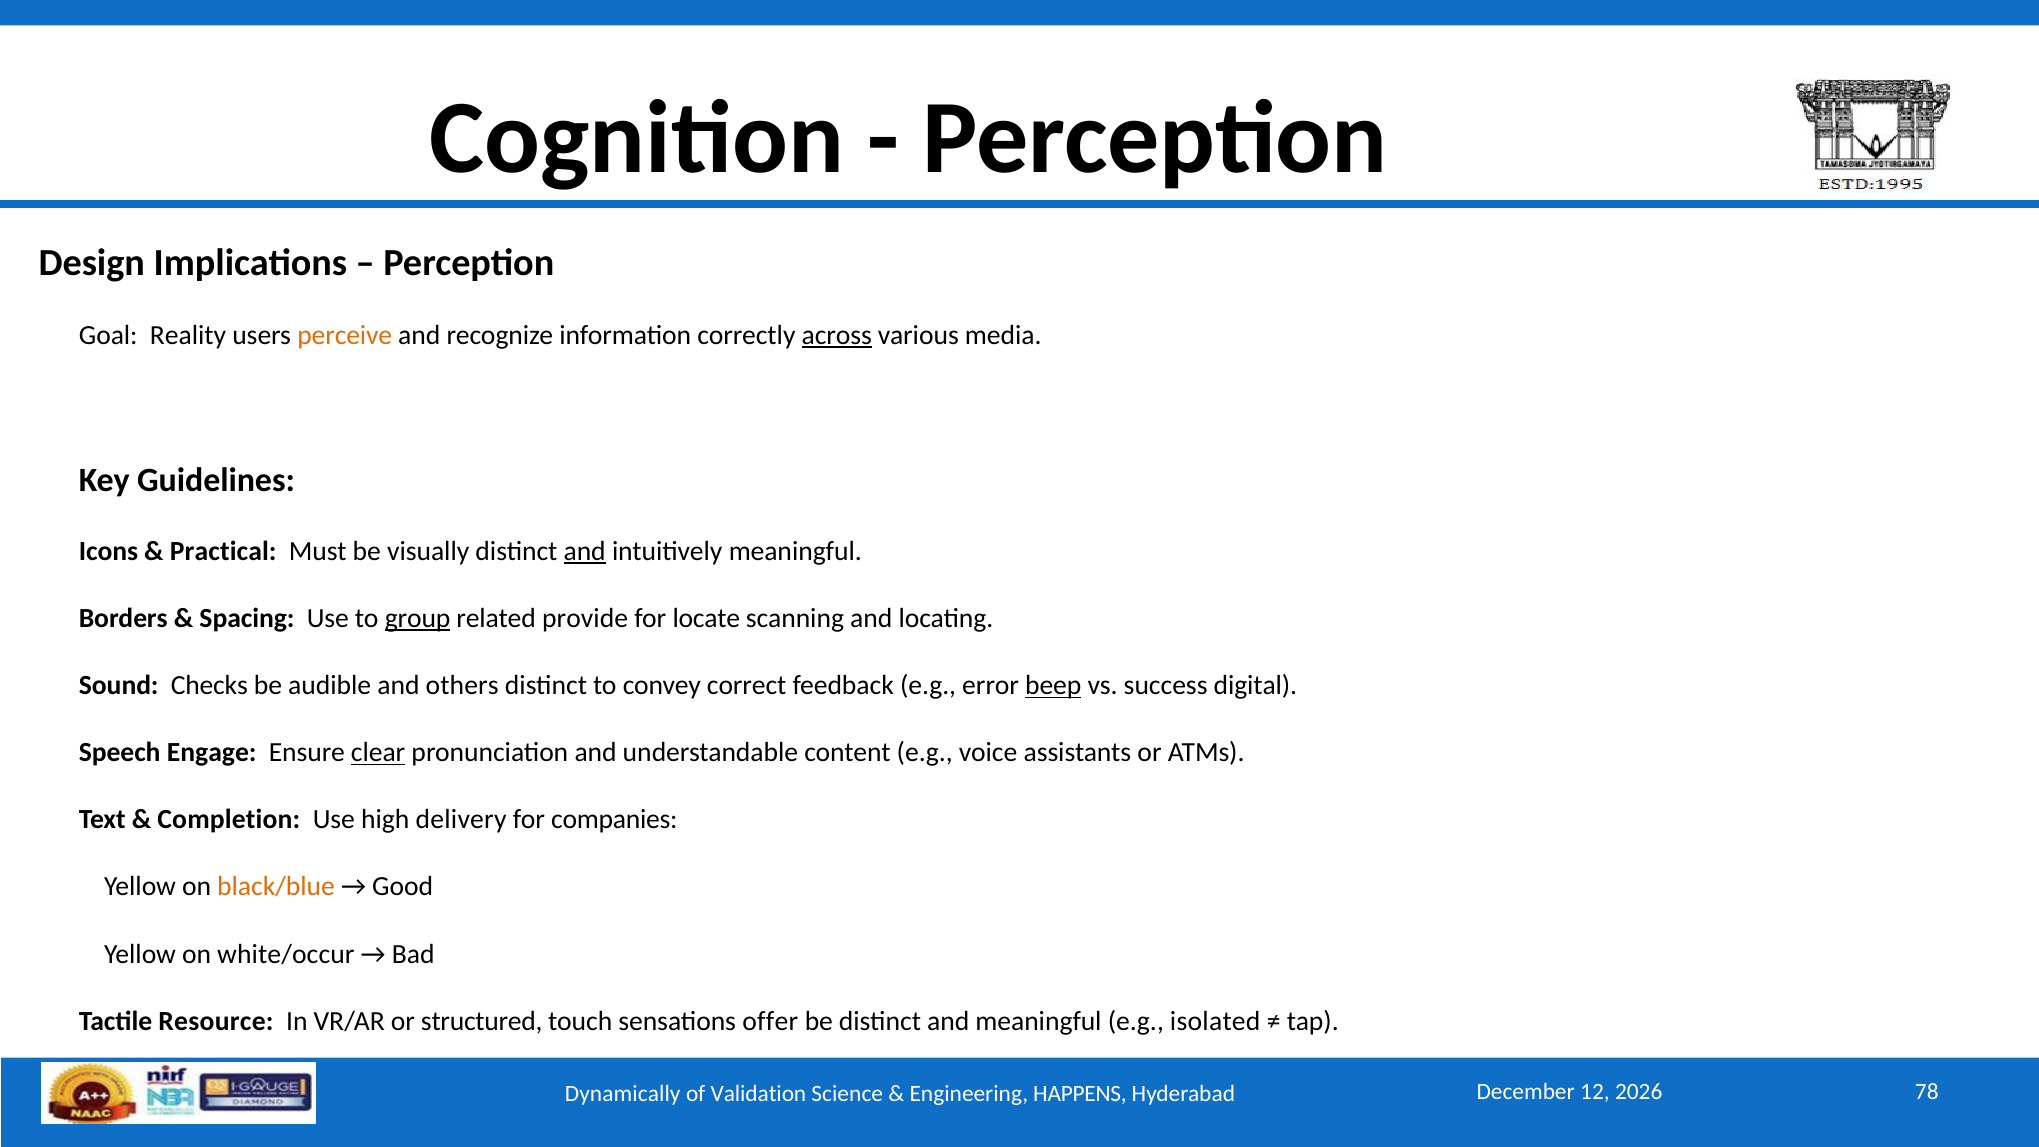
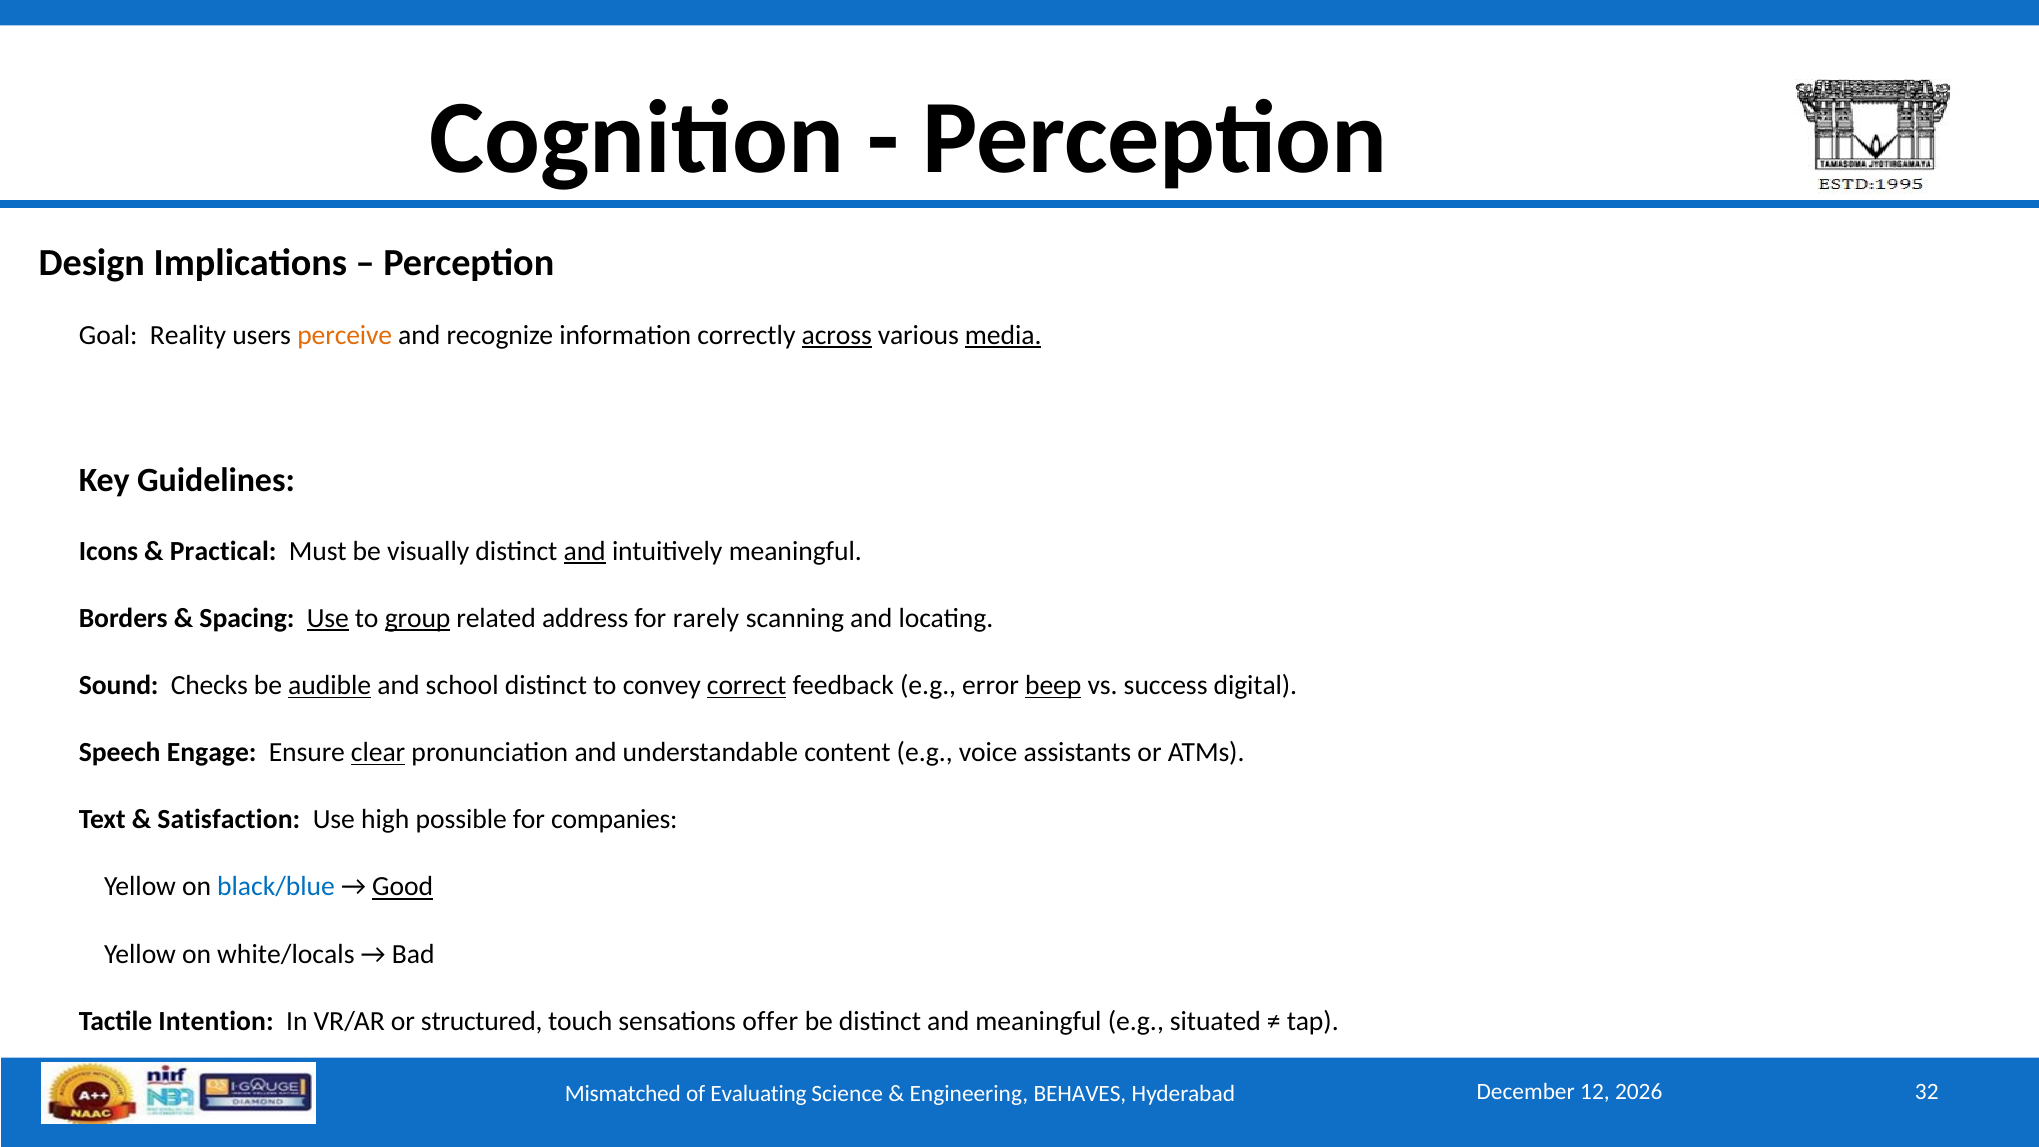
media underline: none -> present
Use at (328, 618) underline: none -> present
provide: provide -> address
locate: locate -> rarely
audible underline: none -> present
others: others -> school
correct underline: none -> present
Completion: Completion -> Satisfaction
delivery: delivery -> possible
black/blue colour: orange -> blue
Good underline: none -> present
white/occur: white/occur -> white/locals
Resource: Resource -> Intention
isolated: isolated -> situated
Dynamically: Dynamically -> Mismatched
Validation: Validation -> Evaluating
HAPPENS: HAPPENS -> BEHAVES
78: 78 -> 32
